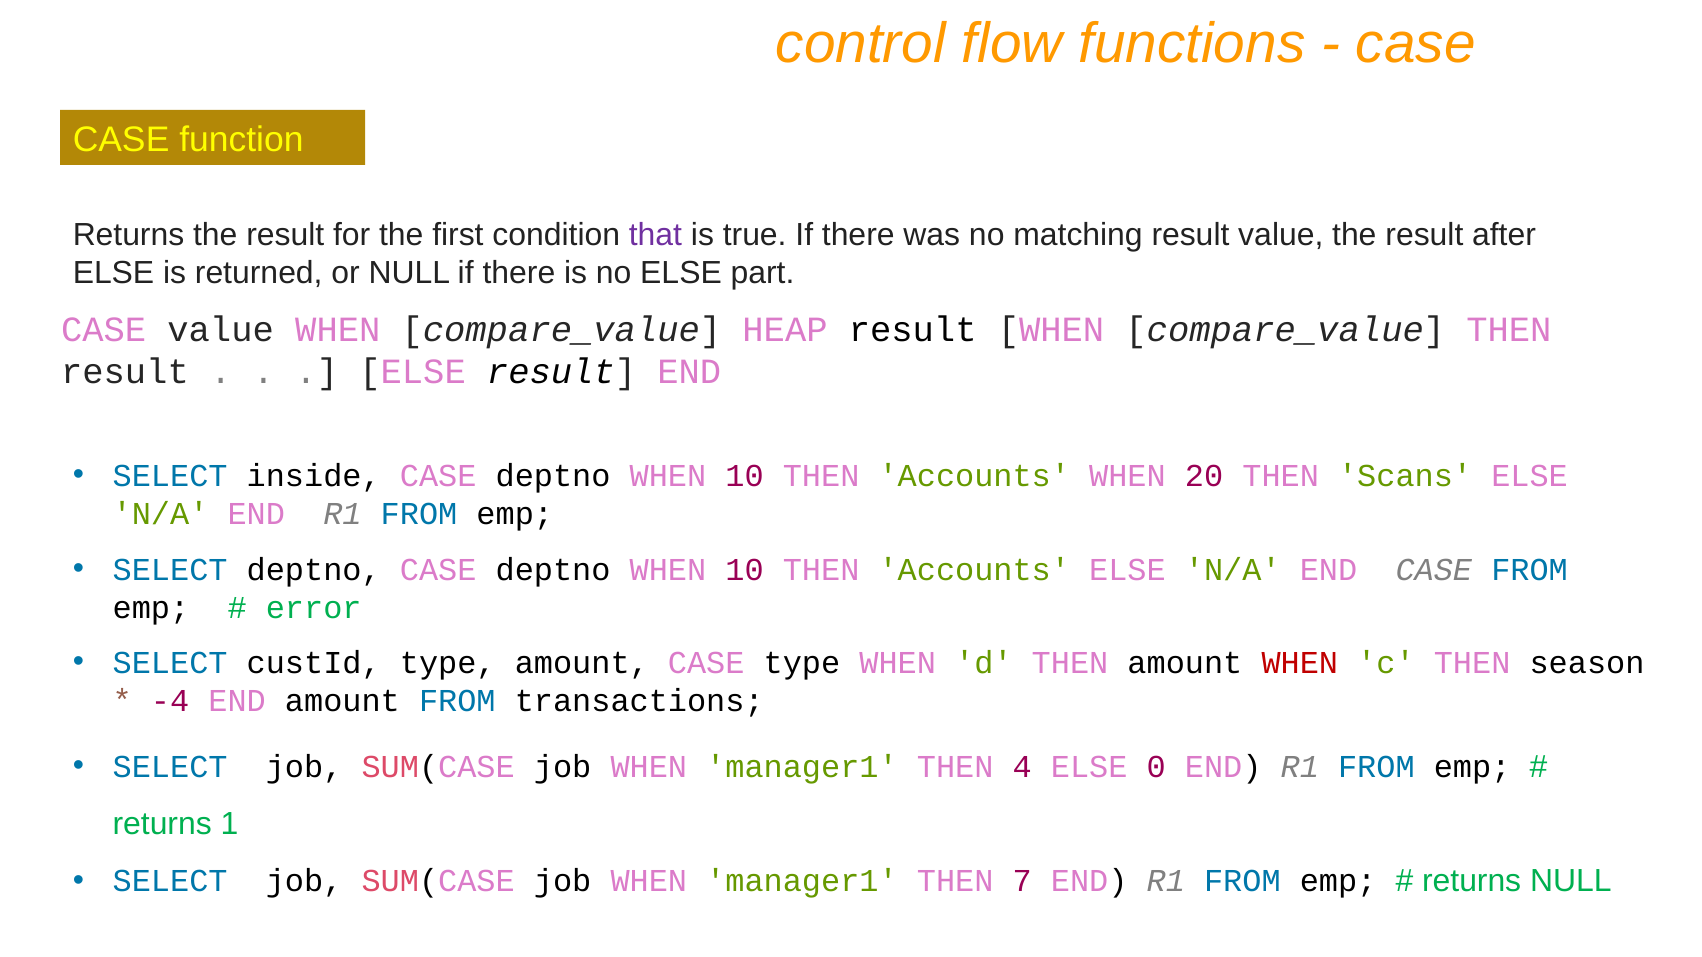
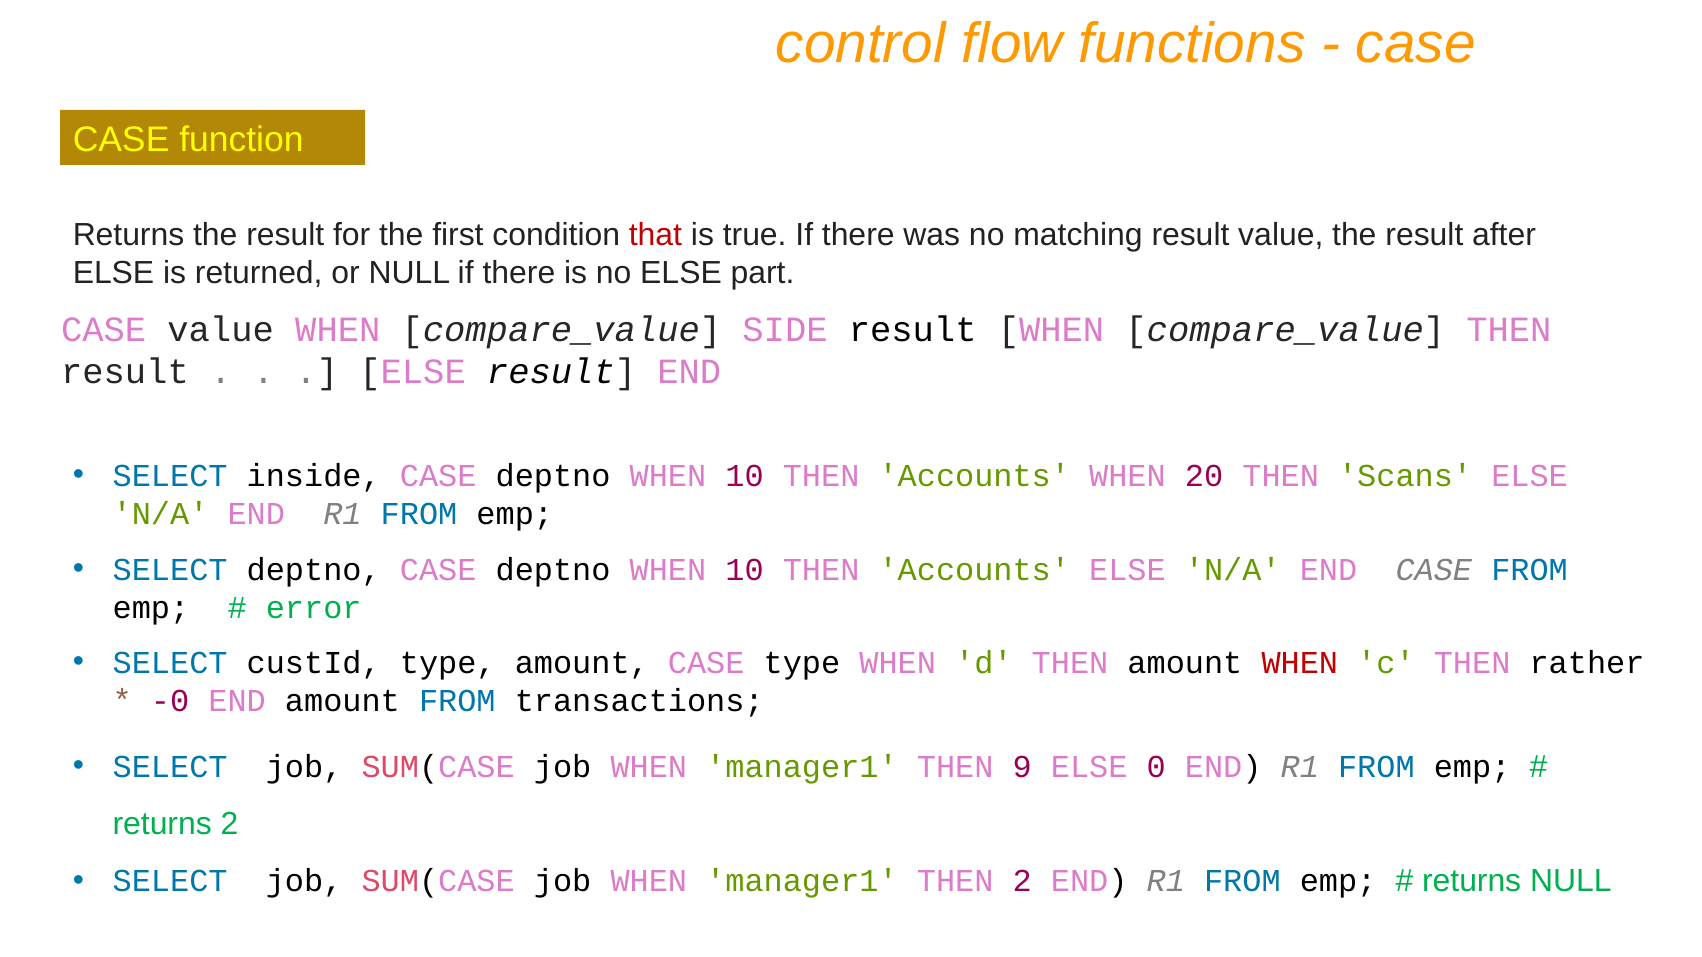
that colour: purple -> red
HEAP: HEAP -> SIDE
season: season -> rather
-4: -4 -> -0
4: 4 -> 9
returns 1: 1 -> 2
THEN 7: 7 -> 2
